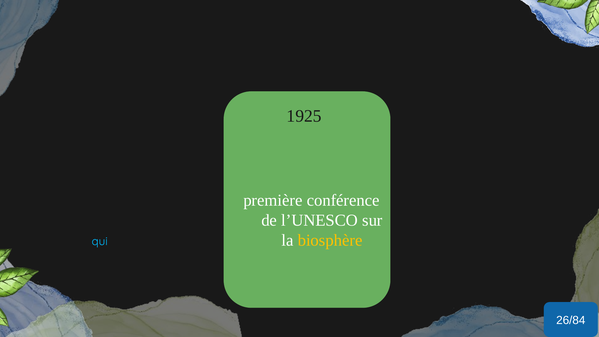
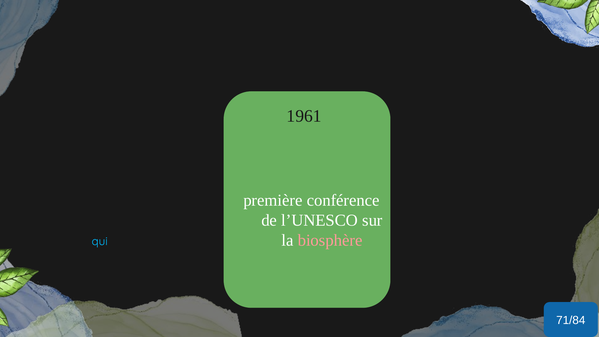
1925: 1925 -> 1961
biosphère colour: yellow -> pink
26/84: 26/84 -> 71/84
